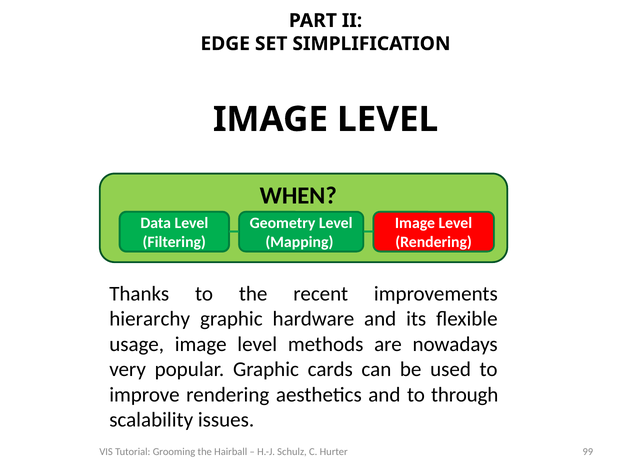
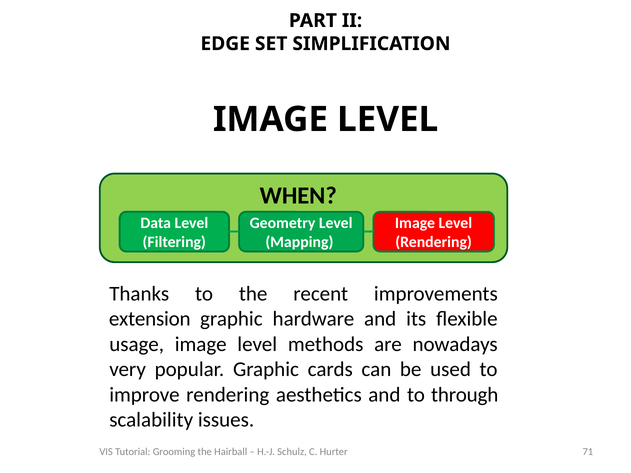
hierarchy: hierarchy -> extension
99: 99 -> 71
